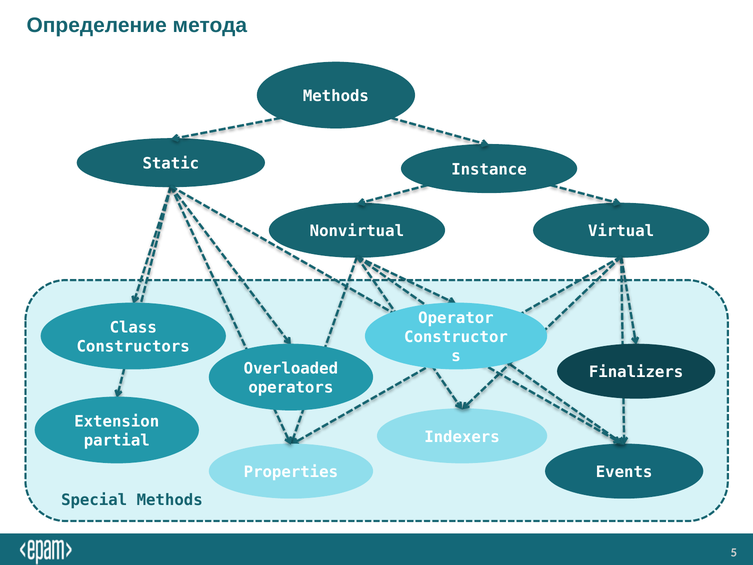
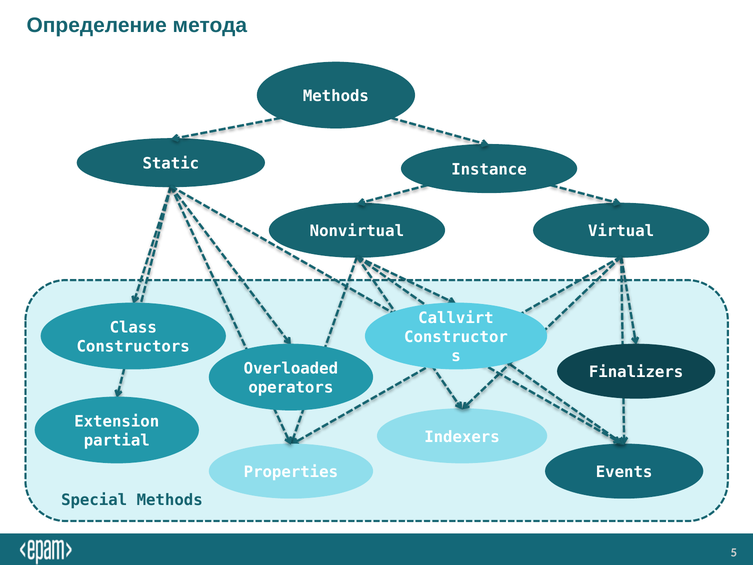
Operator: Operator -> Callvirt
